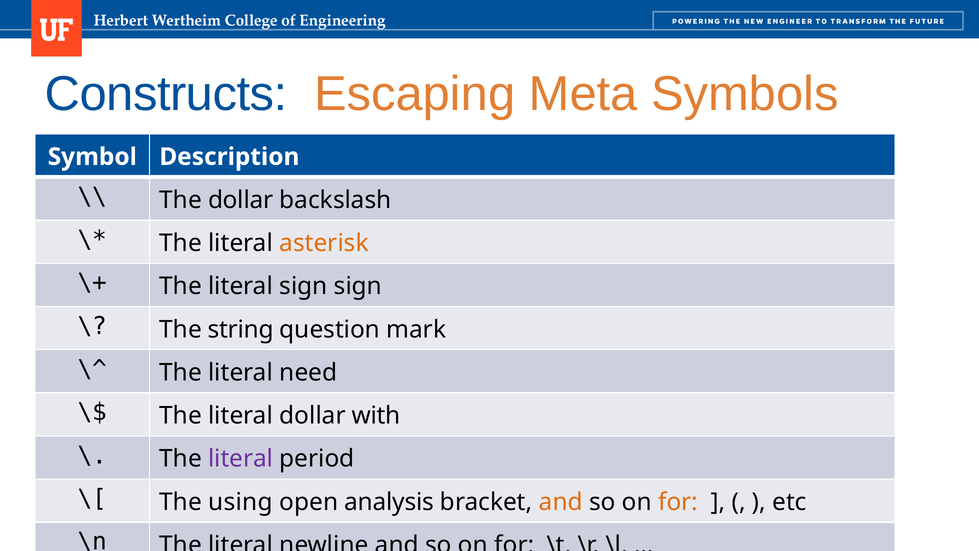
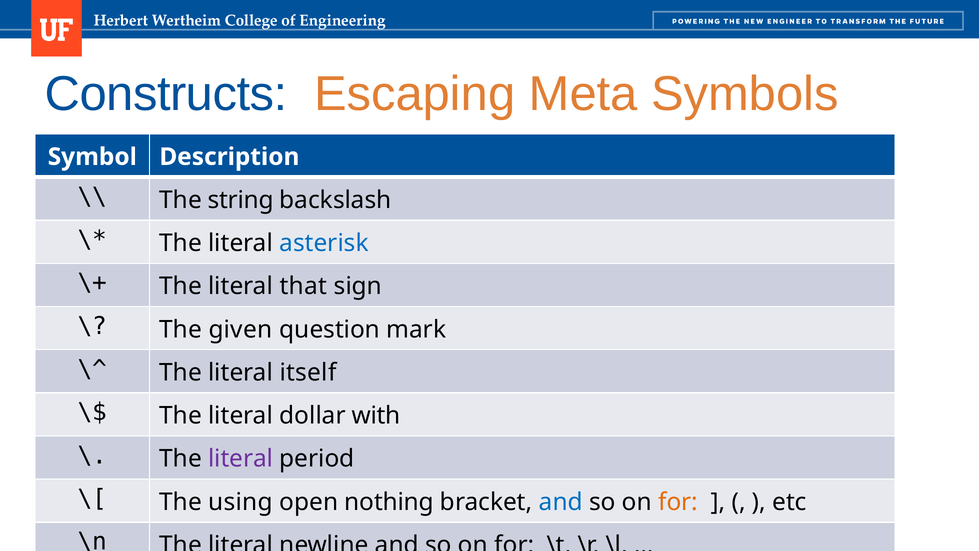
The dollar: dollar -> string
asterisk colour: orange -> blue
literal sign: sign -> that
string: string -> given
need: need -> itself
analysis: analysis -> nothing
and at (561, 502) colour: orange -> blue
